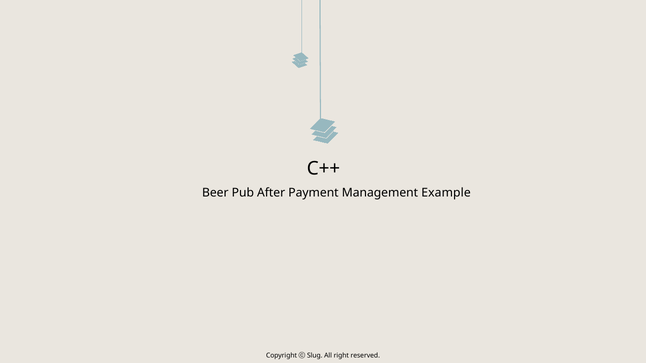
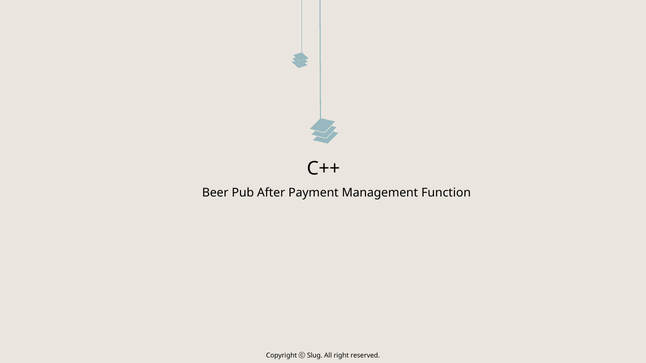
Example: Example -> Function
